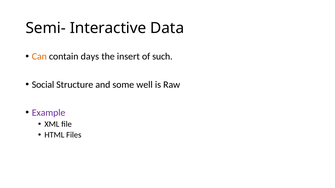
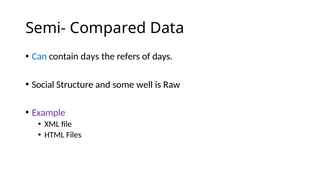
Interactive: Interactive -> Compared
Can colour: orange -> blue
insert: insert -> refers
of such: such -> days
